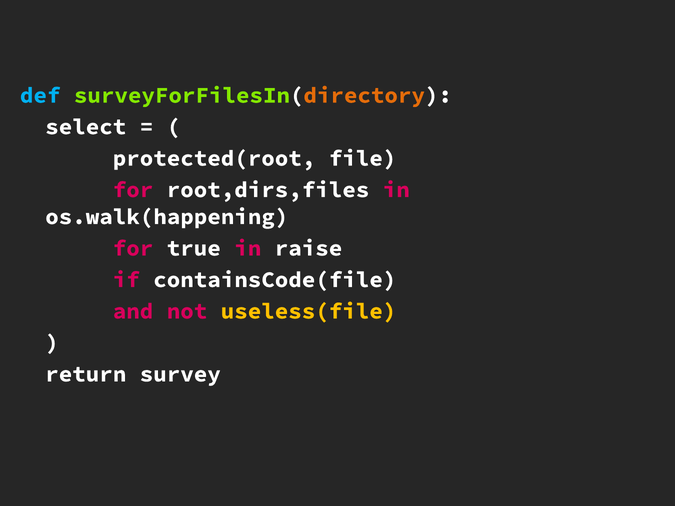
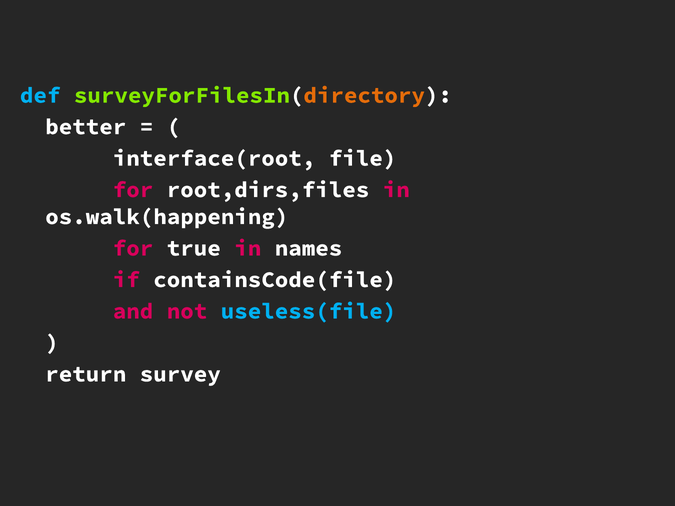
select: select -> better
protected(root: protected(root -> interface(root
raise: raise -> names
useless(file colour: yellow -> light blue
